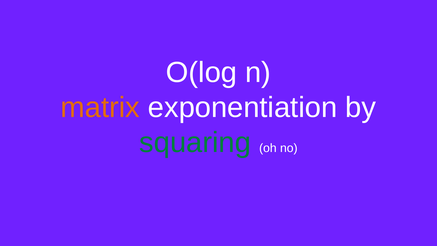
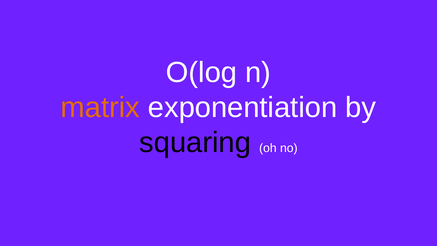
squaring colour: green -> black
